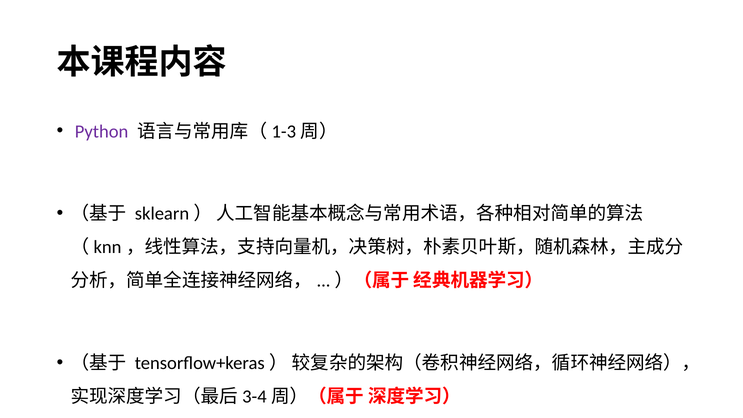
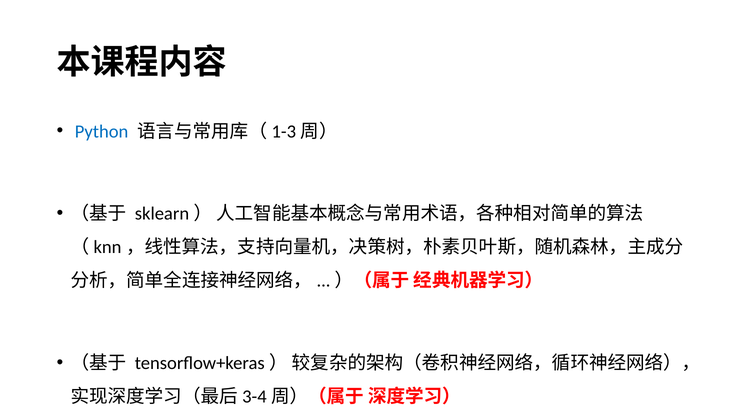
Python colour: purple -> blue
